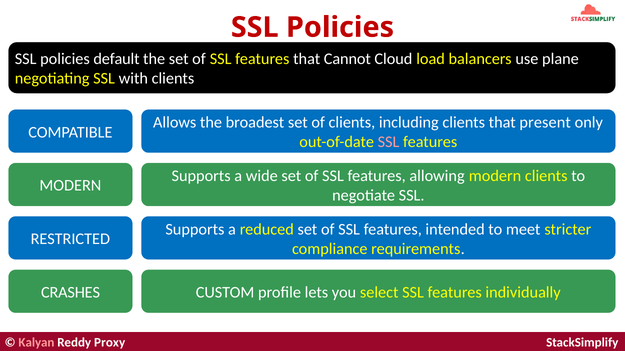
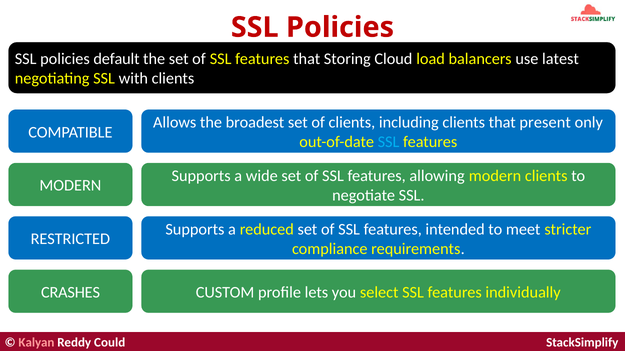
Cannot: Cannot -> Storing
plane: plane -> latest
SSL at (389, 142) colour: pink -> light blue
Proxy: Proxy -> Could
